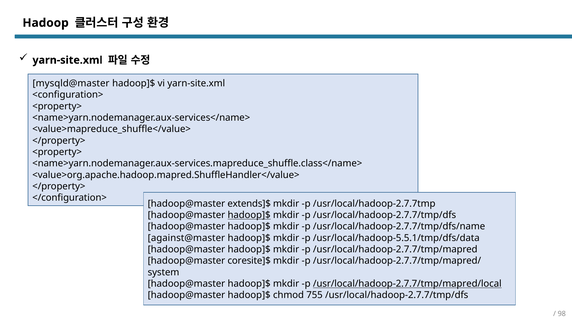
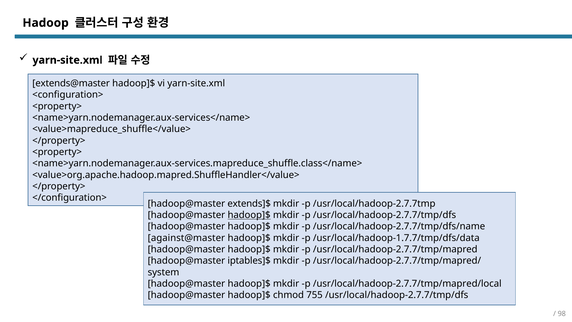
mysqld@master: mysqld@master -> extends@master
/usr/local/hadoop-5.5.1/tmp/dfs/data: /usr/local/hadoop-5.5.1/tmp/dfs/data -> /usr/local/hadoop-1.7.7/tmp/dfs/data
coresite]$: coresite]$ -> iptables]$
/usr/local/hadoop-2.7.7/tmp/mapred/local underline: present -> none
